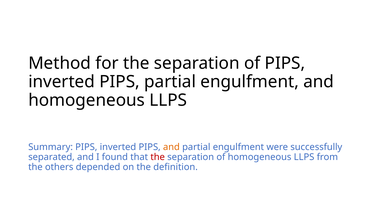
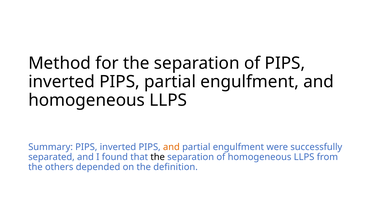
the at (158, 157) colour: red -> black
